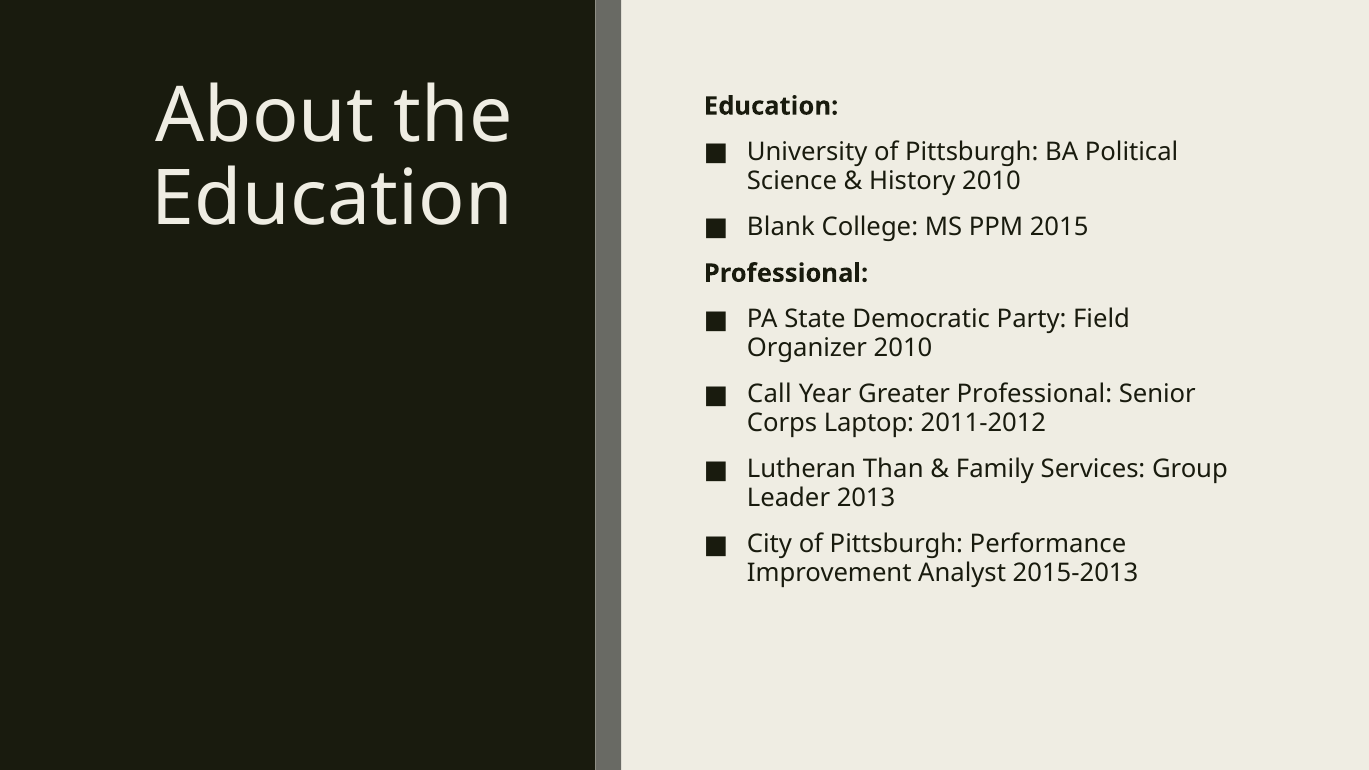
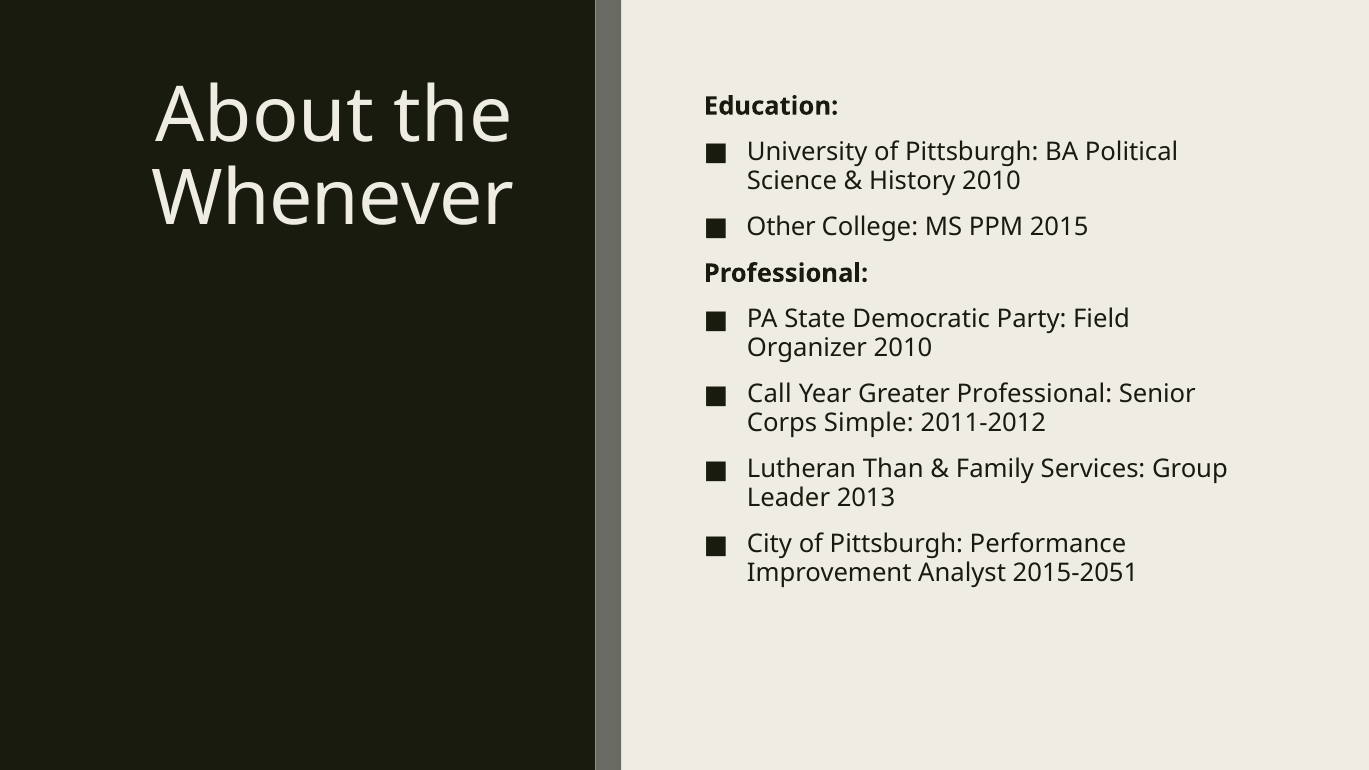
Education at (332, 199): Education -> Whenever
Blank: Blank -> Other
Laptop: Laptop -> Simple
2015-2013: 2015-2013 -> 2015-2051
